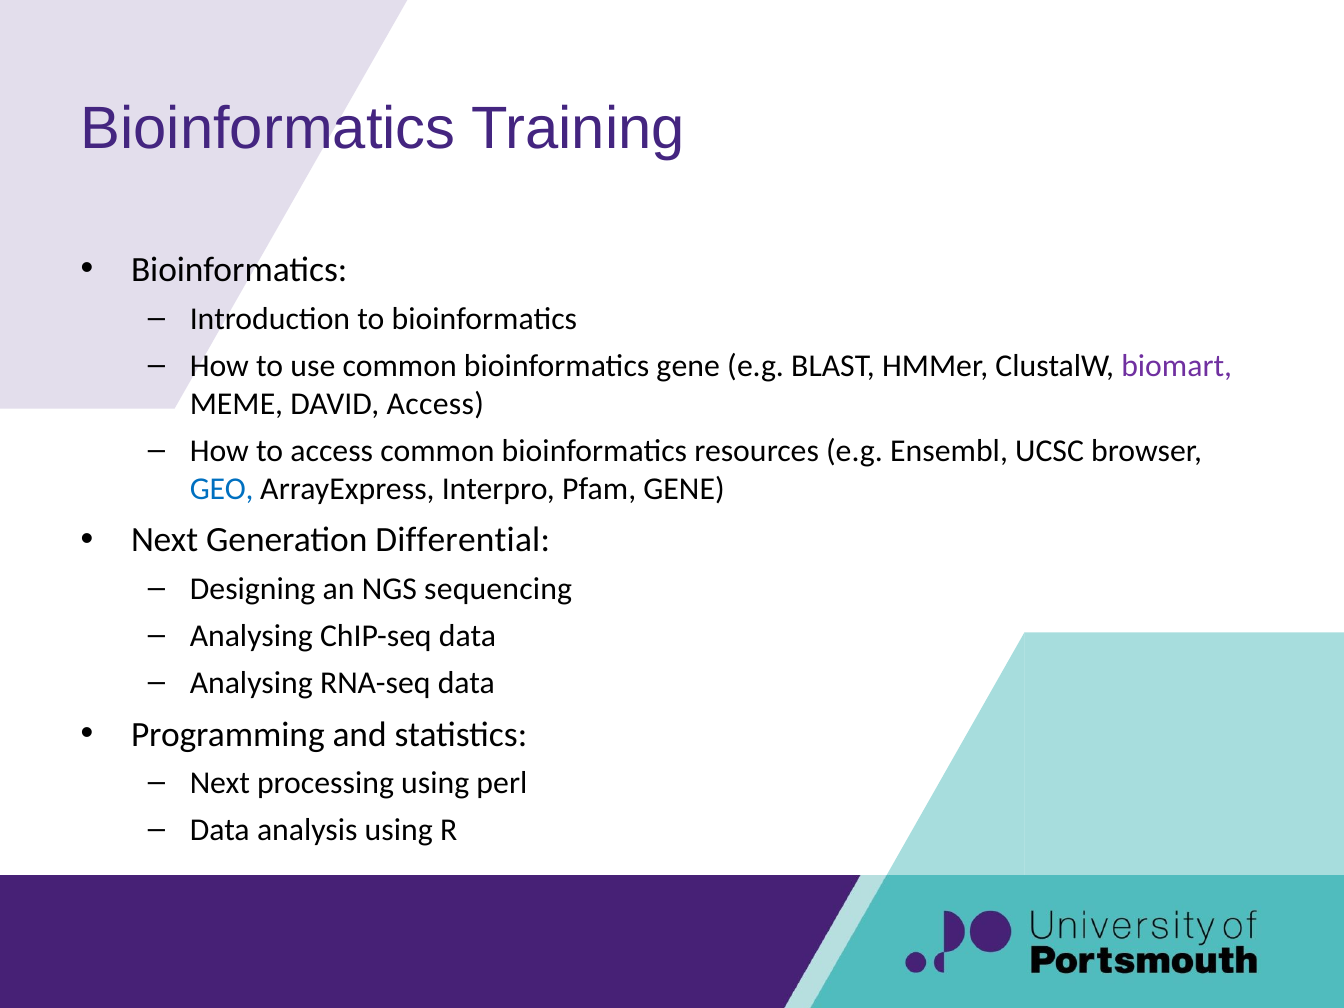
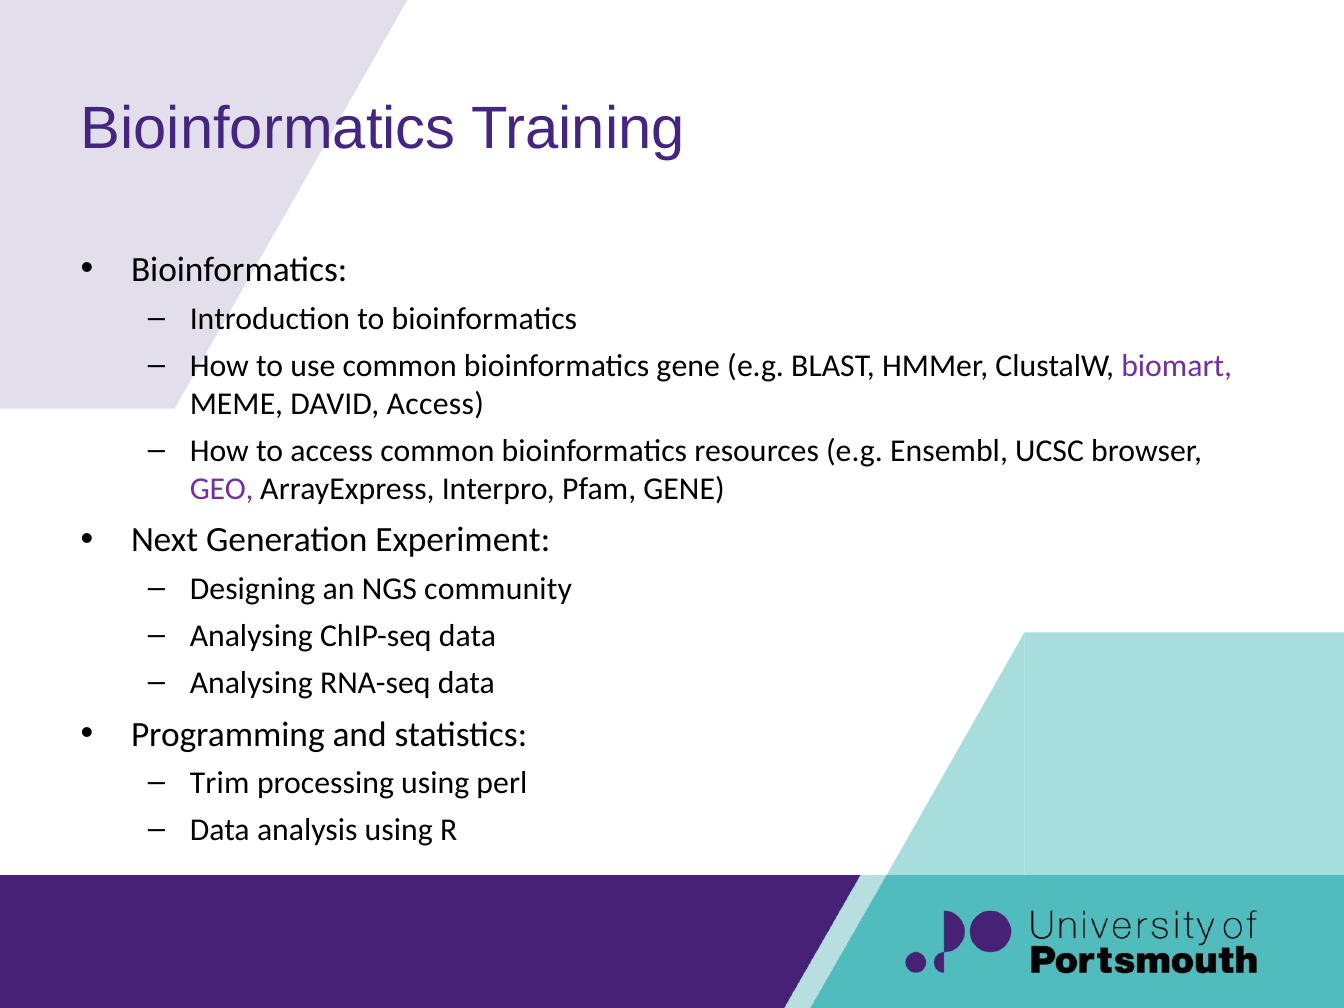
GEO colour: blue -> purple
Differential: Differential -> Experiment
sequencing: sequencing -> community
Next at (220, 783): Next -> Trim
